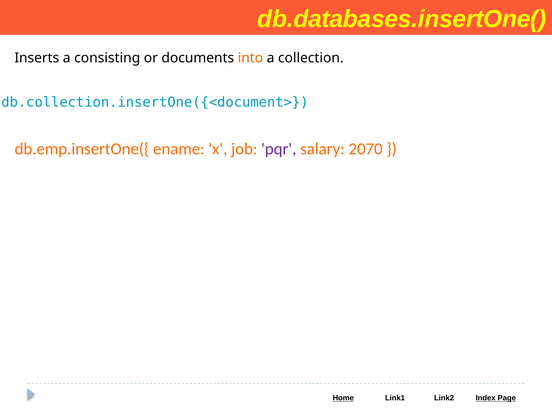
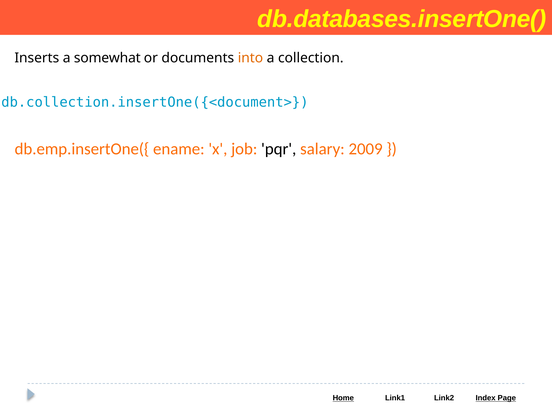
consisting: consisting -> somewhat
pqr colour: purple -> black
2070: 2070 -> 2009
